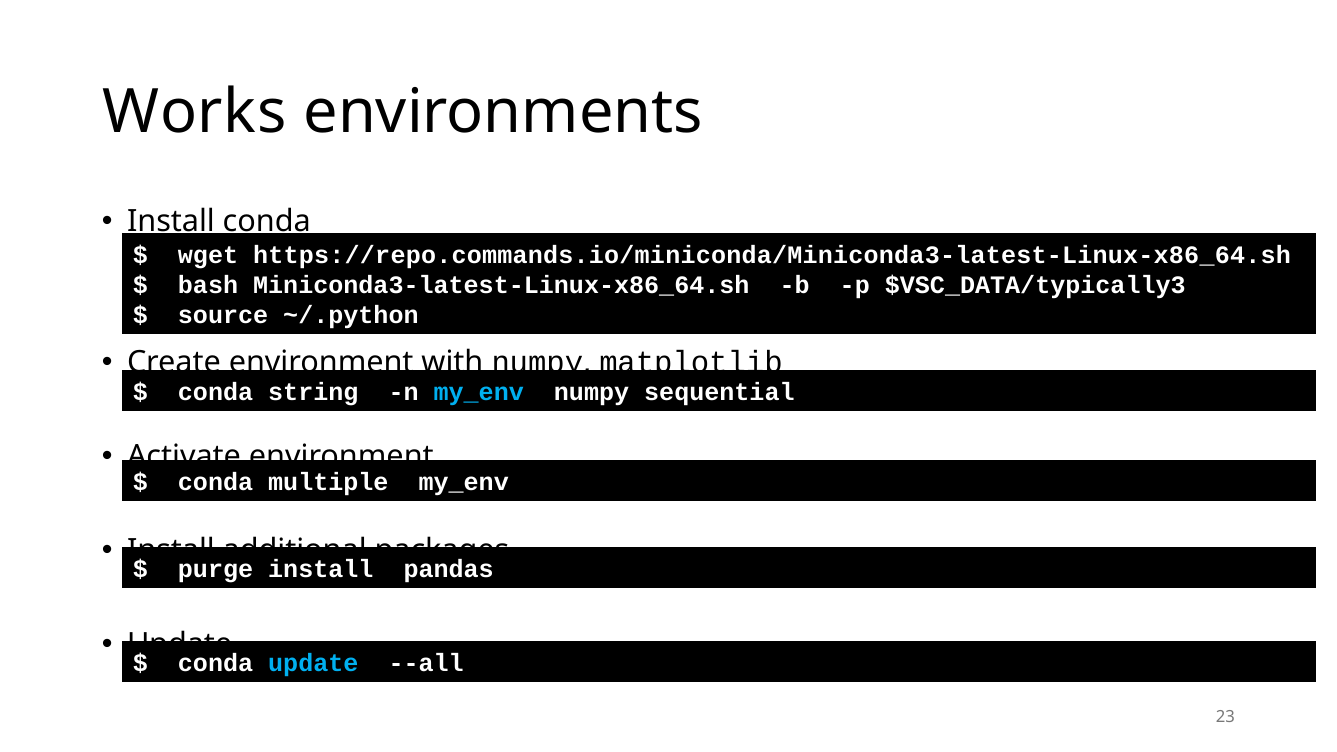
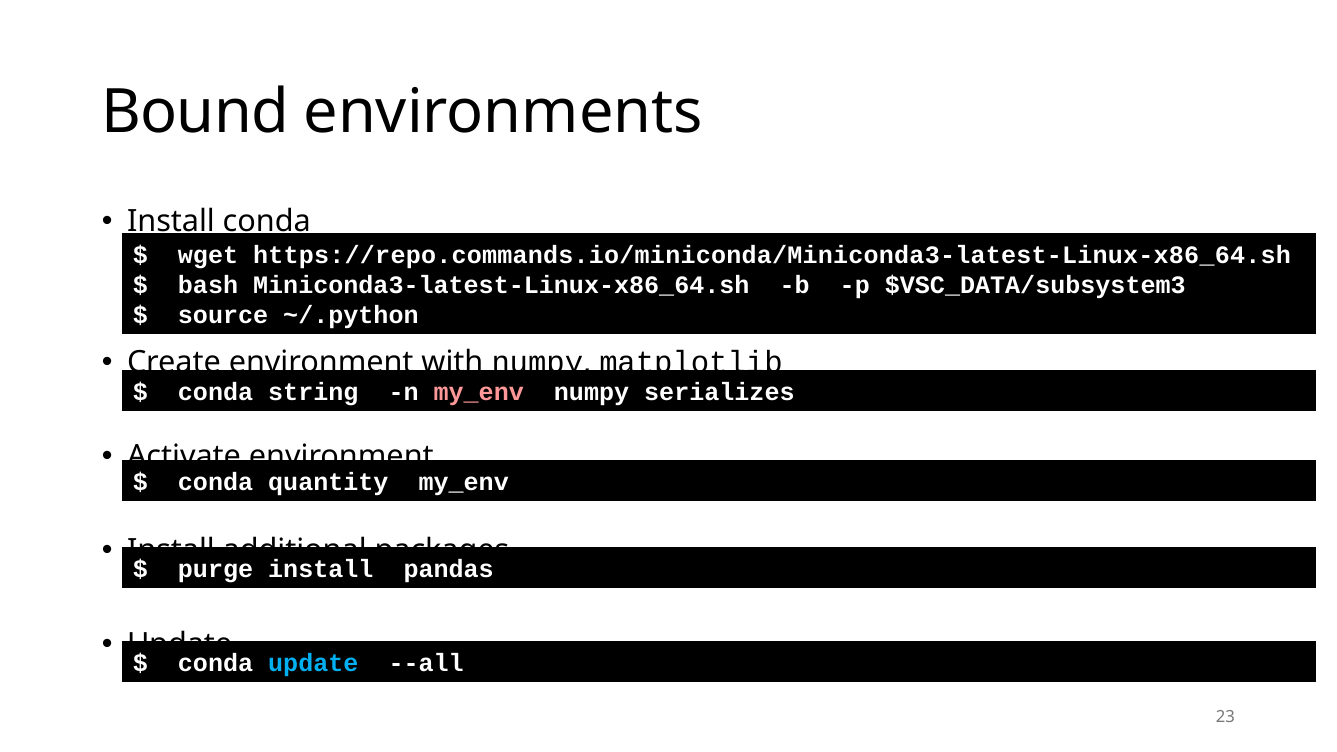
Works: Works -> Bound
$VSC_DATA/typically3: $VSC_DATA/typically3 -> $VSC_DATA/subsystem3
my_env at (479, 393) colour: light blue -> pink
sequential: sequential -> serializes
multiple: multiple -> quantity
